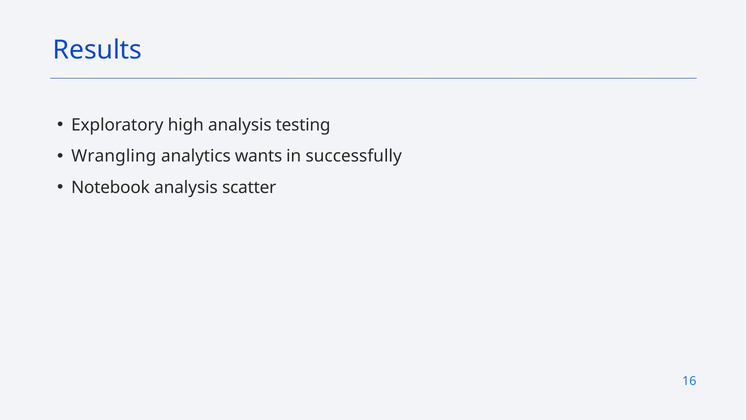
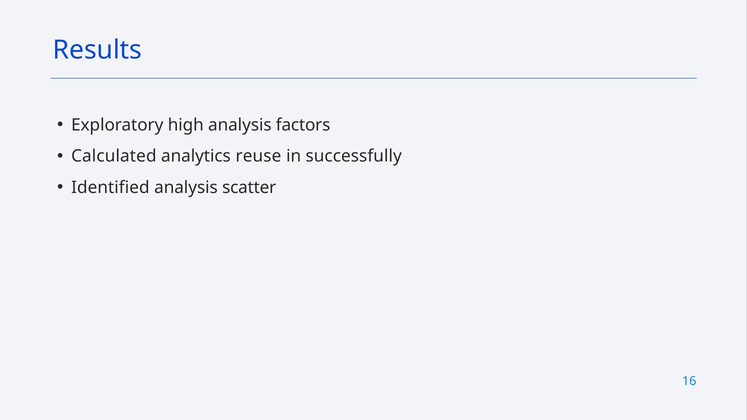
testing: testing -> factors
Wrangling: Wrangling -> Calculated
wants: wants -> reuse
Notebook: Notebook -> Identified
